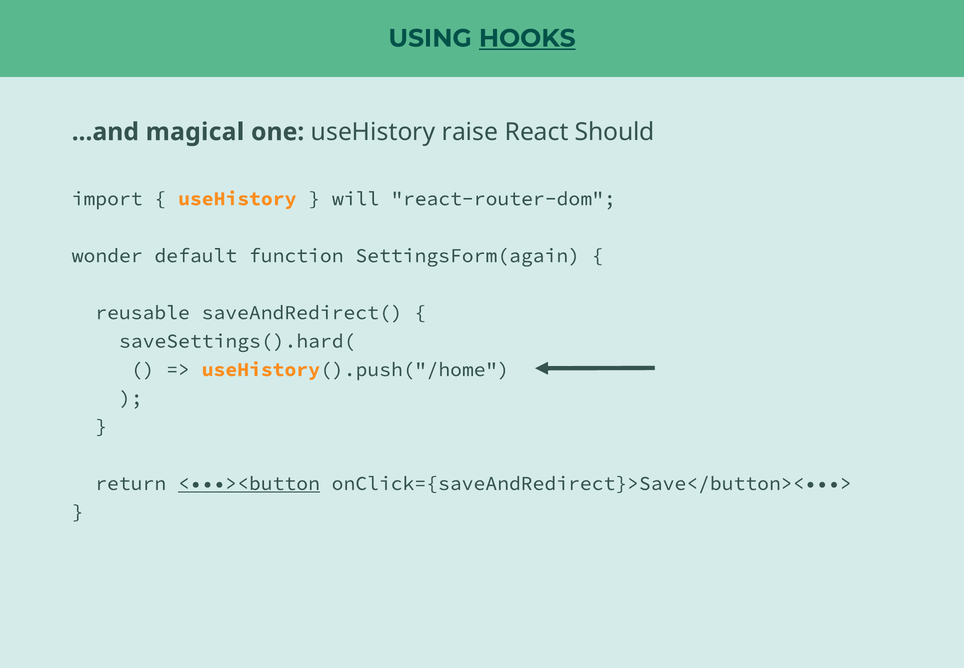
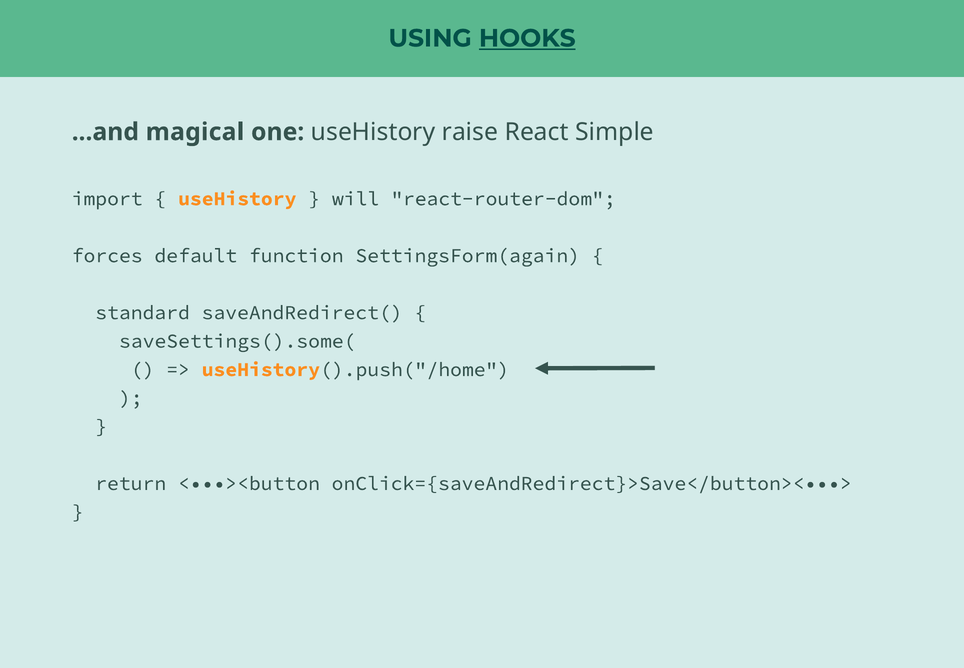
Should: Should -> Simple
wonder: wonder -> forces
reusable: reusable -> standard
saveSettings().hard(: saveSettings().hard( -> saveSettings().some(
<•••><button underline: present -> none
